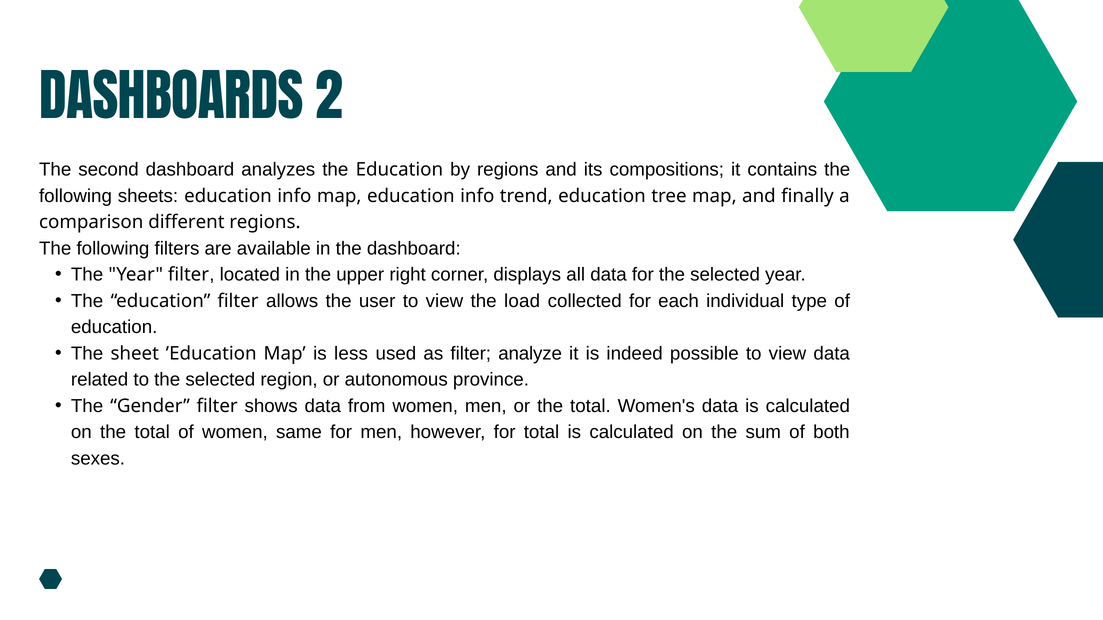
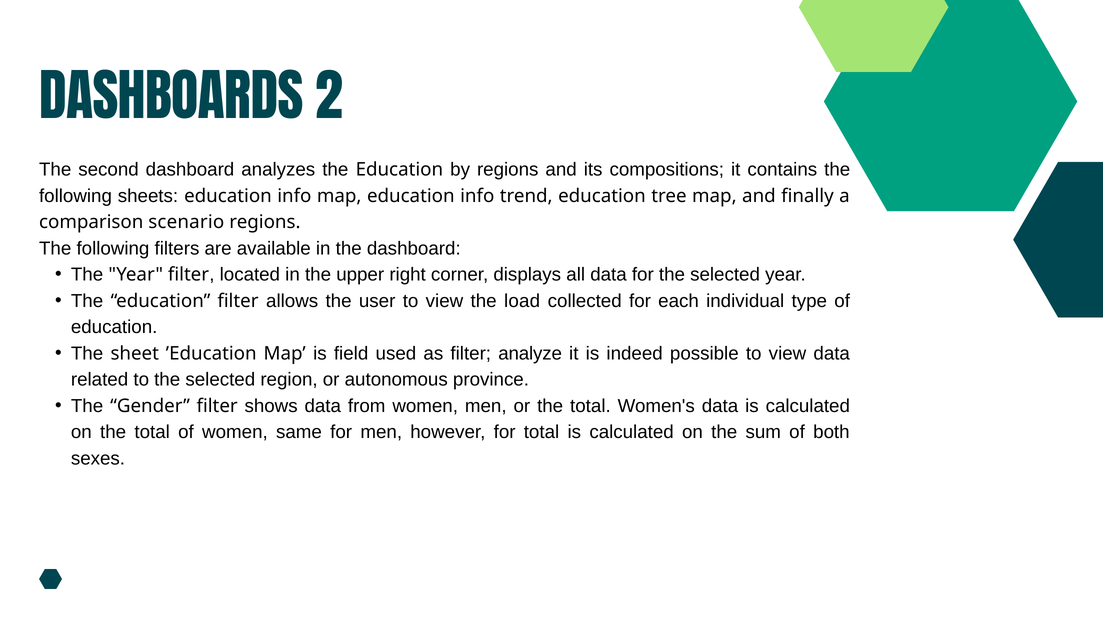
different: different -> scenario
less: less -> field
